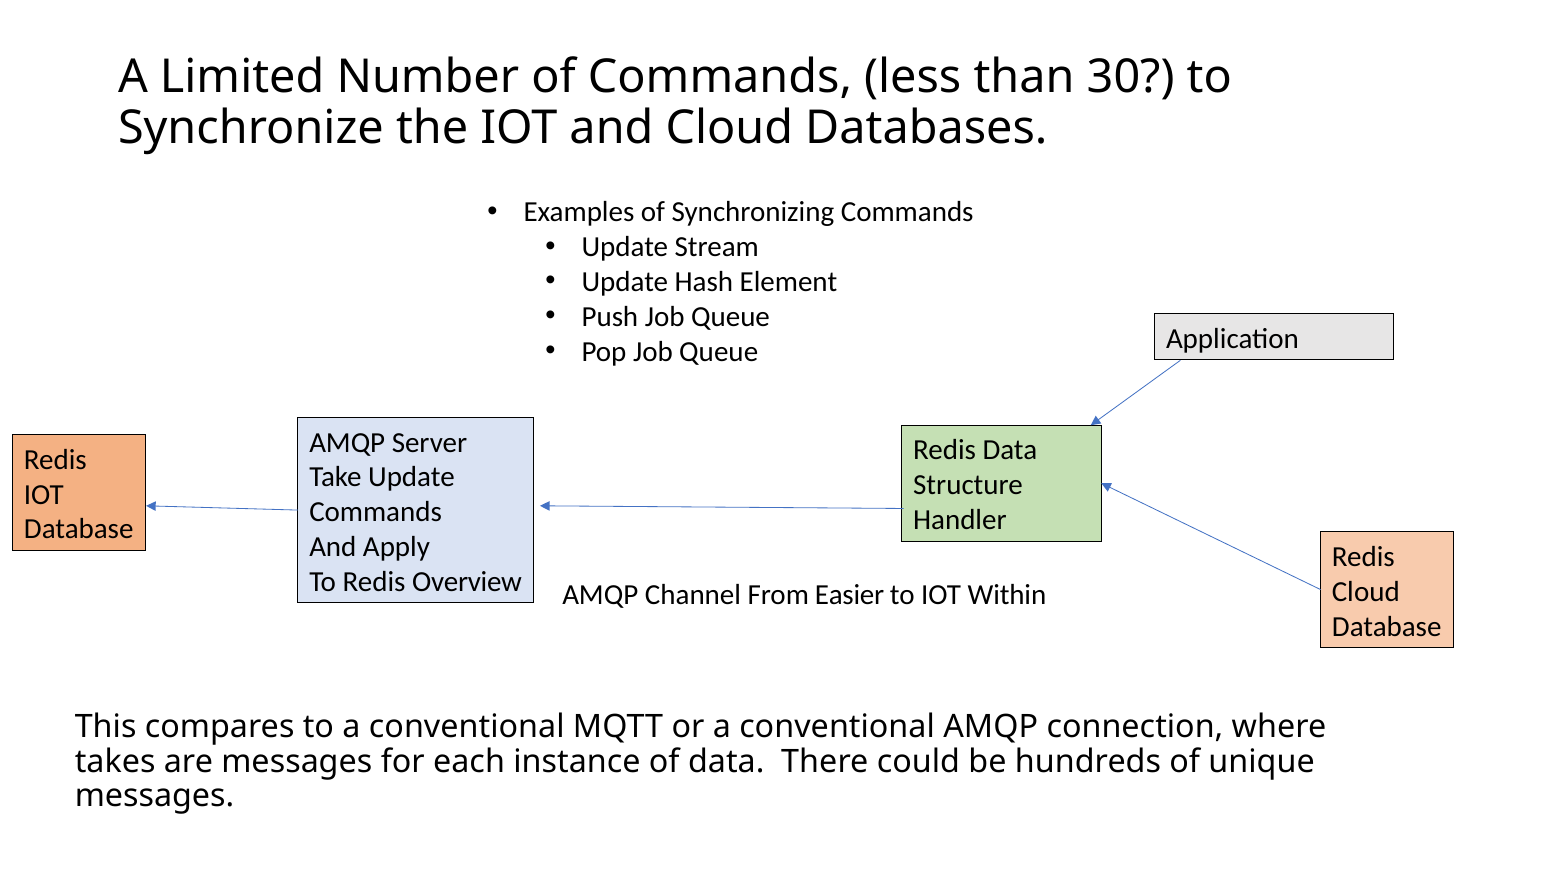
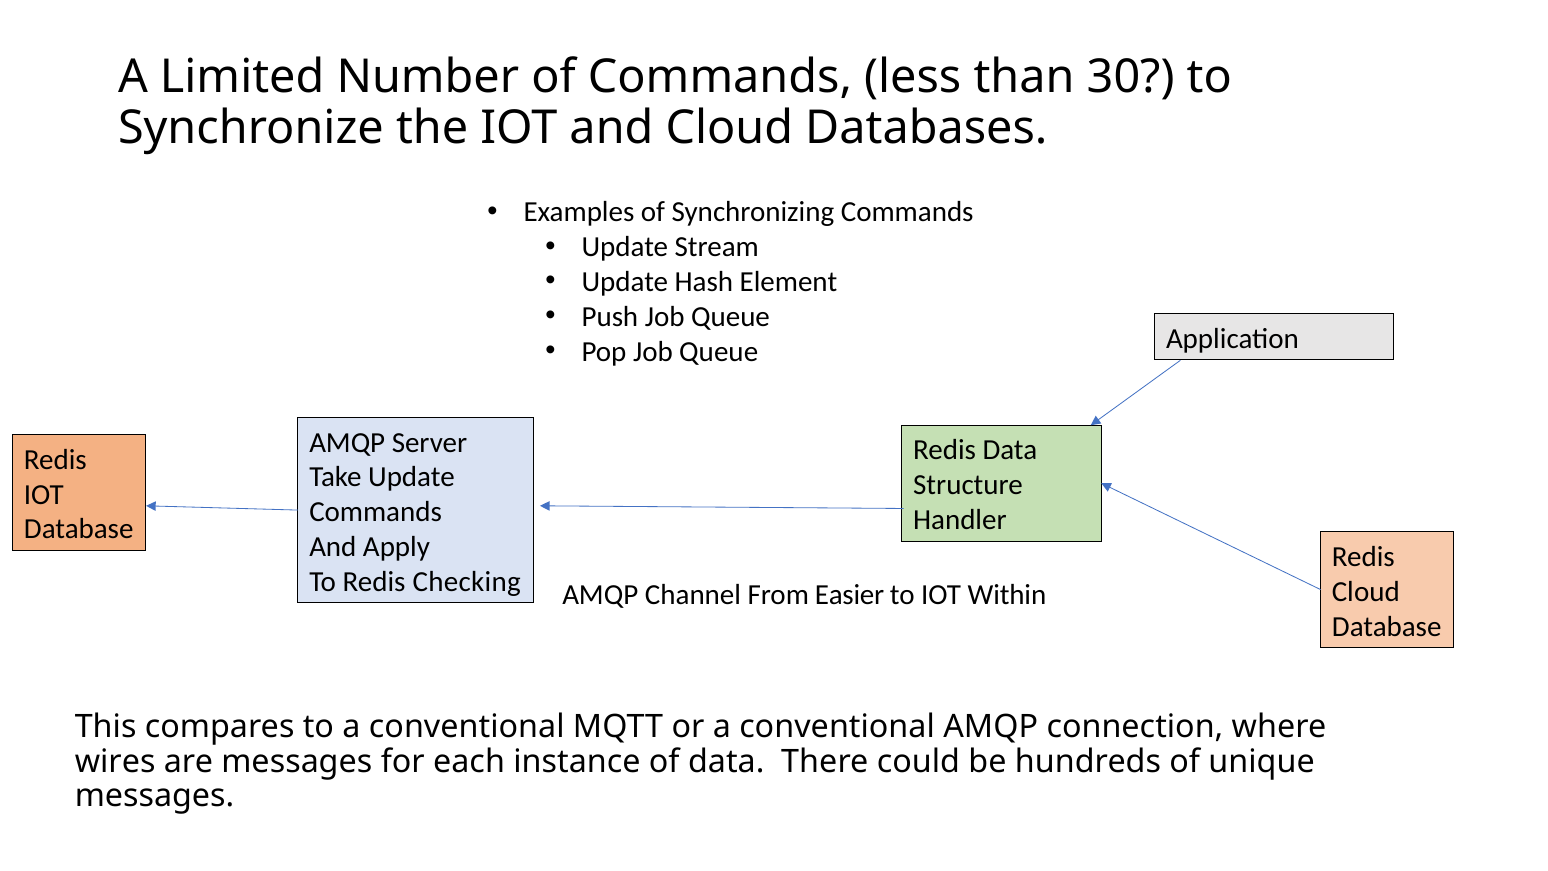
Overview: Overview -> Checking
takes: takes -> wires
